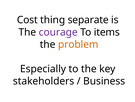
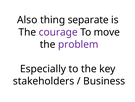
Cost: Cost -> Also
items: items -> move
problem colour: orange -> purple
